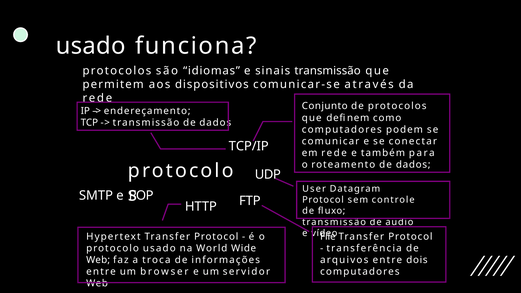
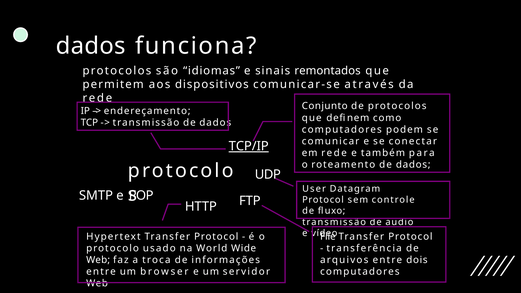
usado at (91, 46): usado -> dados
sinais transmissão: transmissão -> remontados
TCP/IP underline: none -> present
